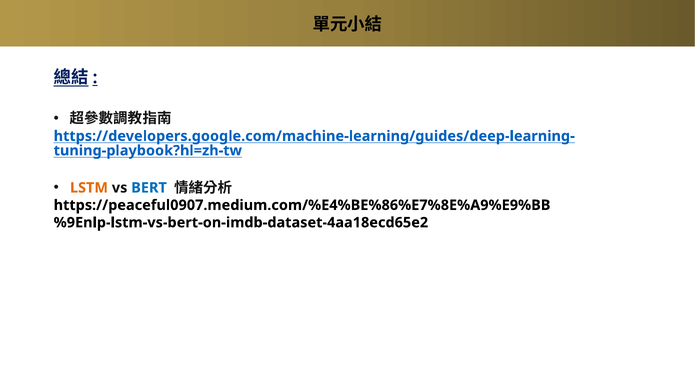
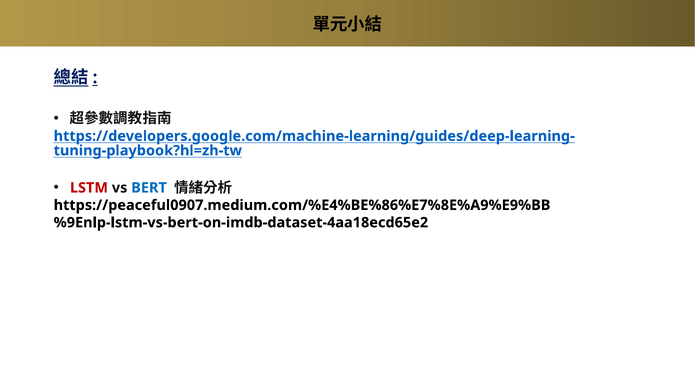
LSTM colour: orange -> red
